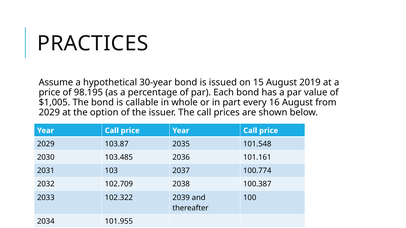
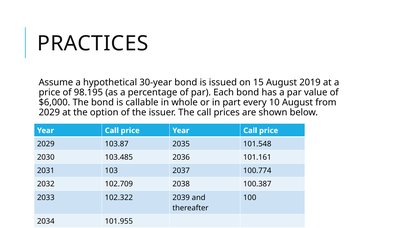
$1,005: $1,005 -> $6,000
16: 16 -> 10
